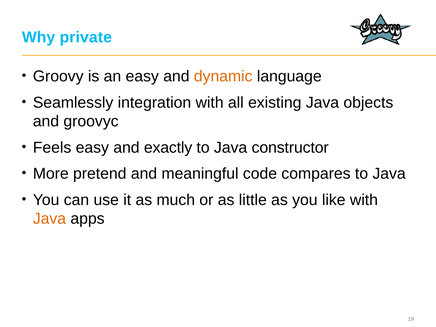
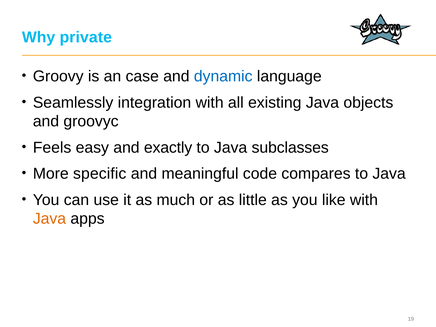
an easy: easy -> case
dynamic colour: orange -> blue
constructor: constructor -> subclasses
pretend: pretend -> specific
